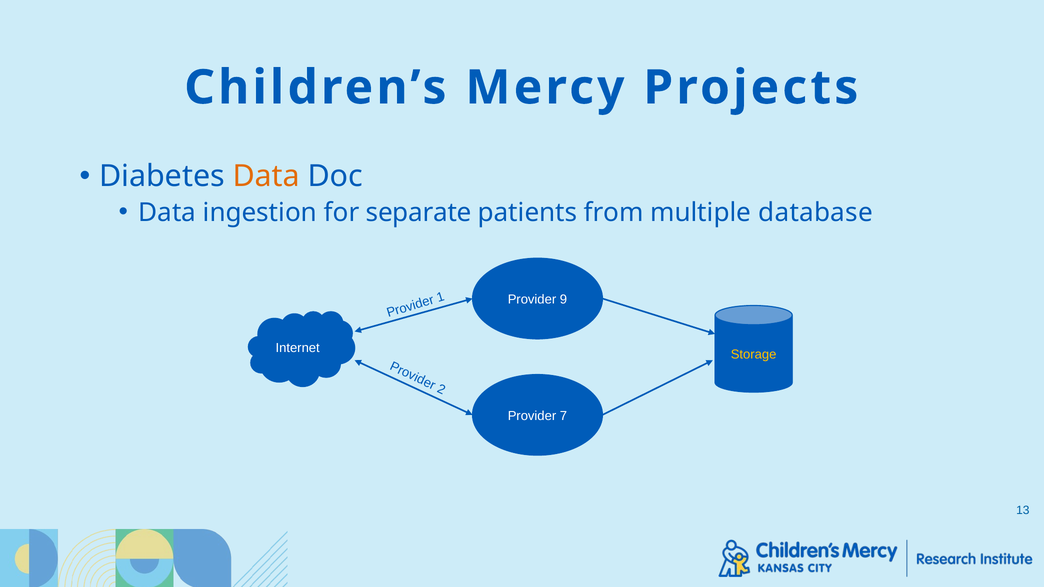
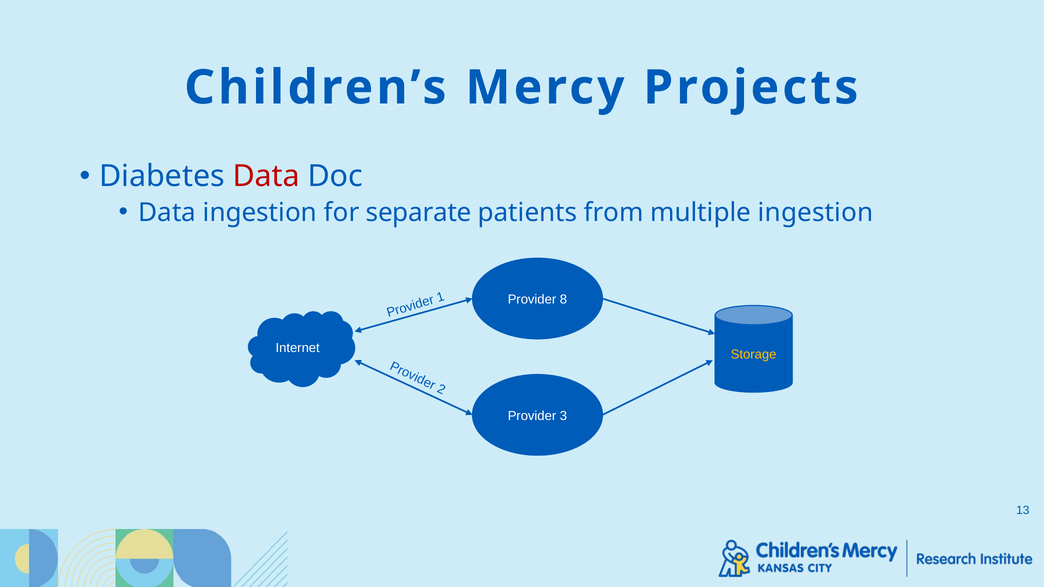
Data at (266, 177) colour: orange -> red
multiple database: database -> ingestion
9: 9 -> 8
7: 7 -> 3
